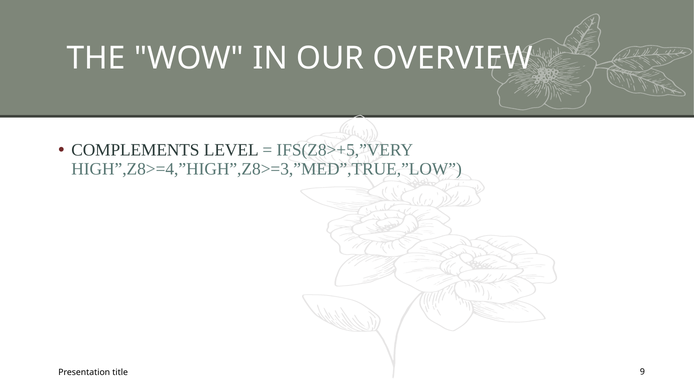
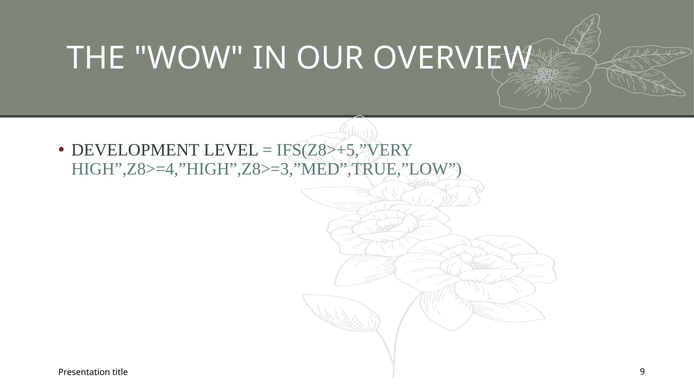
COMPLEMENTS: COMPLEMENTS -> DEVELOPMENT
